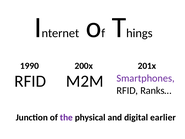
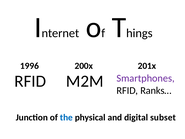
1990: 1990 -> 1996
the colour: purple -> blue
earlier: earlier -> subset
